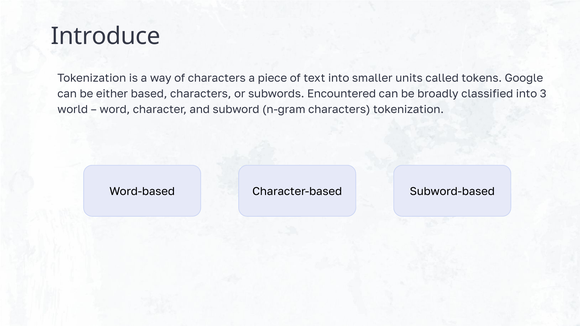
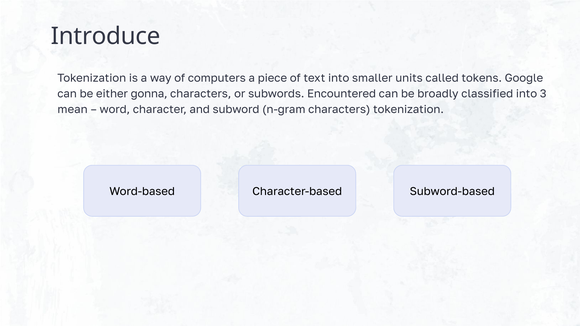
of characters: characters -> computers
based: based -> gonna
world: world -> mean
